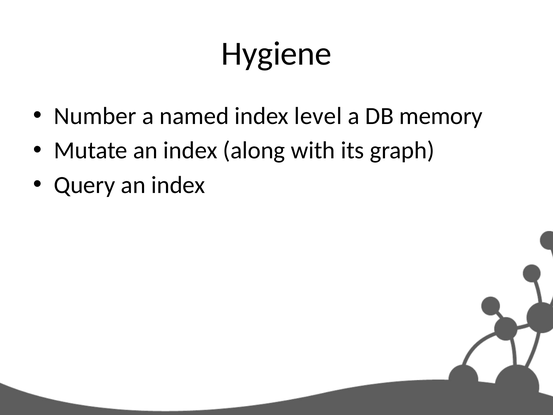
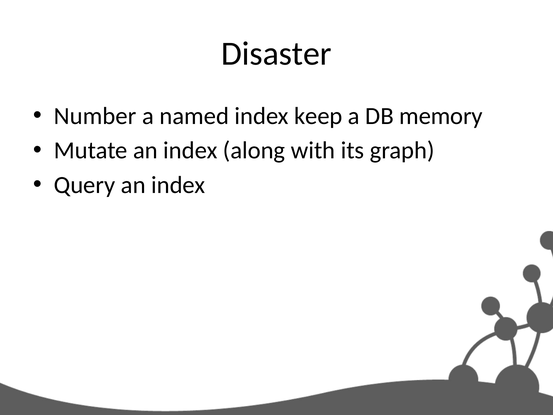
Hygiene: Hygiene -> Disaster
level: level -> keep
